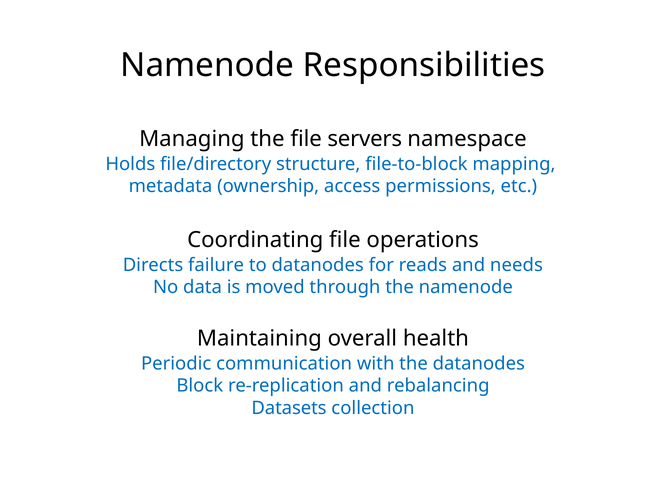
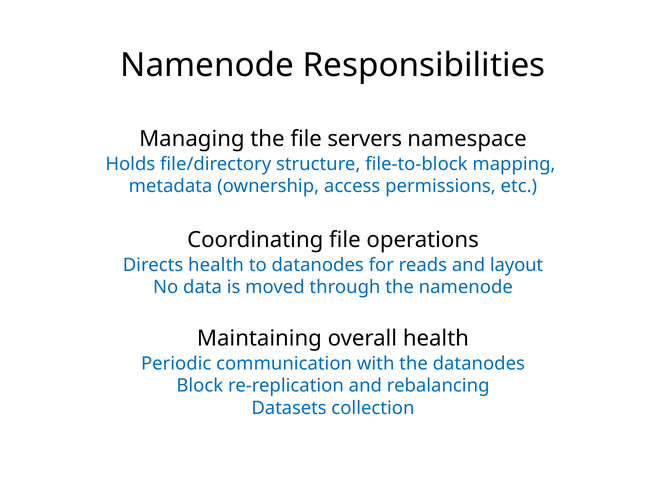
Directs failure: failure -> health
needs: needs -> layout
